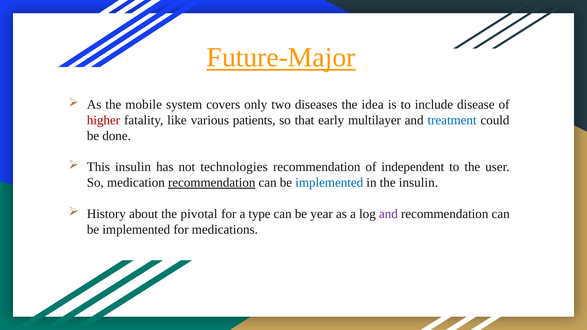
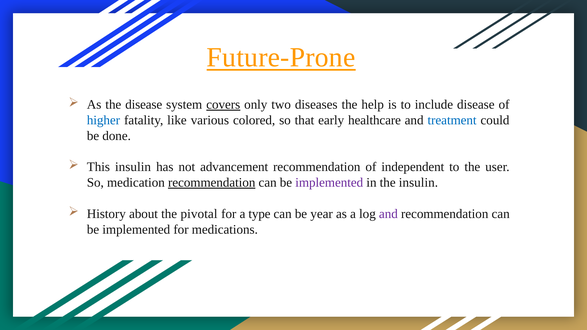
Future-Major: Future-Major -> Future-Prone
the mobile: mobile -> disease
covers underline: none -> present
idea: idea -> help
higher colour: red -> blue
patients: patients -> colored
multilayer: multilayer -> healthcare
technologies: technologies -> advancement
implemented at (329, 183) colour: blue -> purple
